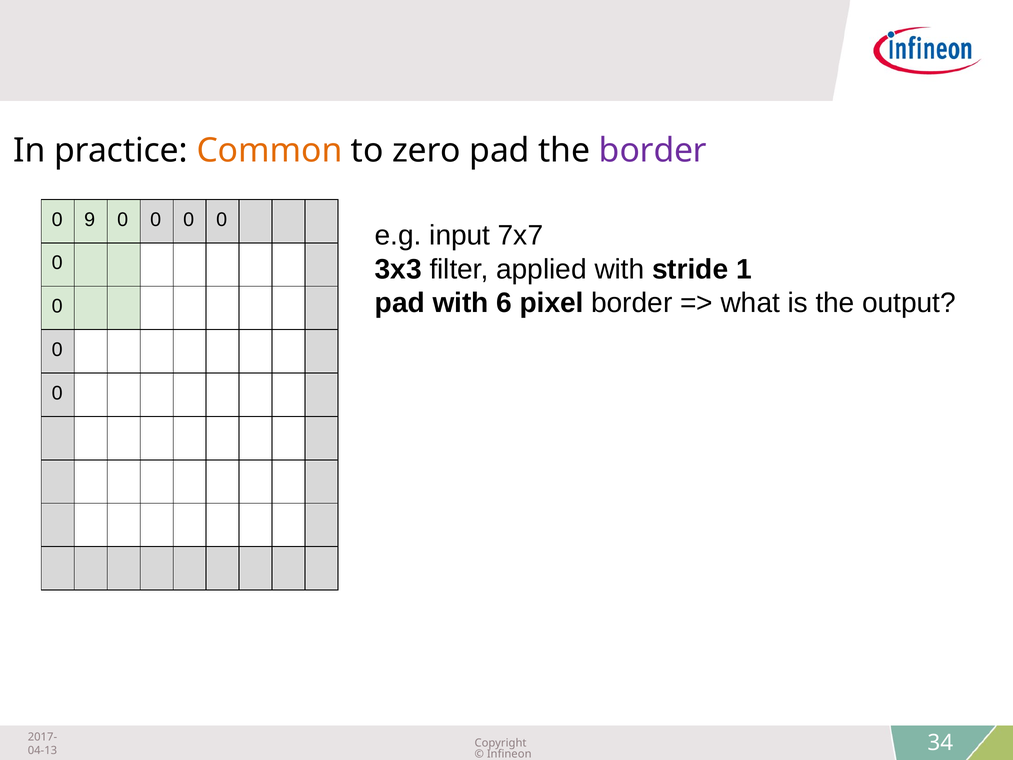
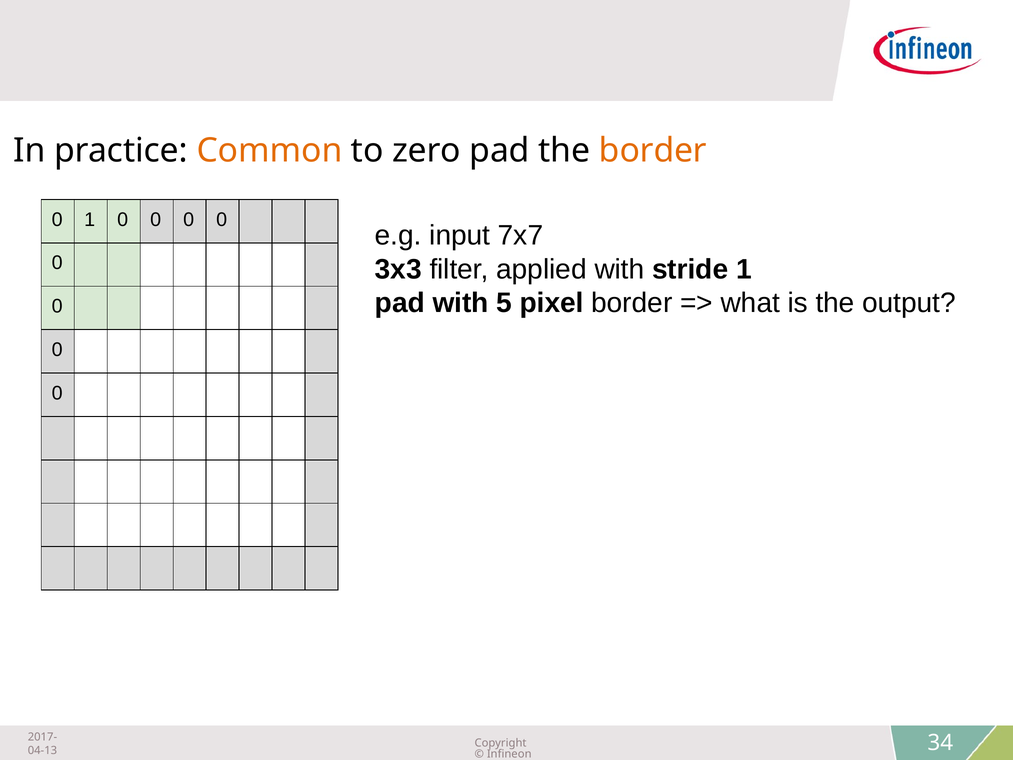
border at (653, 151) colour: purple -> orange
0 9: 9 -> 1
6: 6 -> 5
